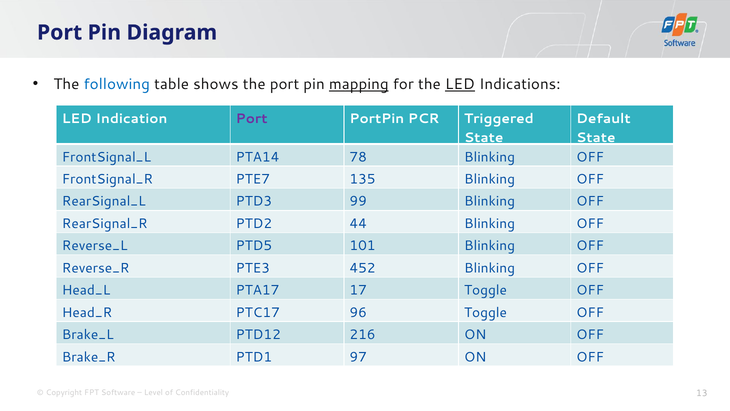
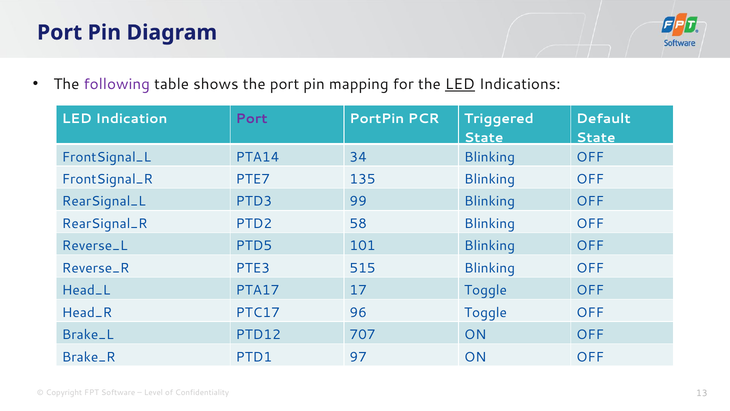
following colour: blue -> purple
mapping underline: present -> none
78: 78 -> 34
44: 44 -> 58
452: 452 -> 515
216: 216 -> 707
